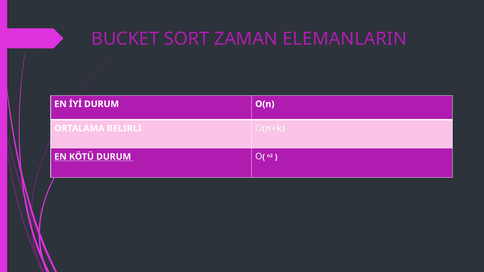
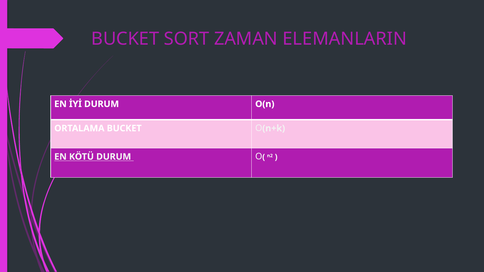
ORTALAMA BELIRLI: BELIRLI -> BUCKET
